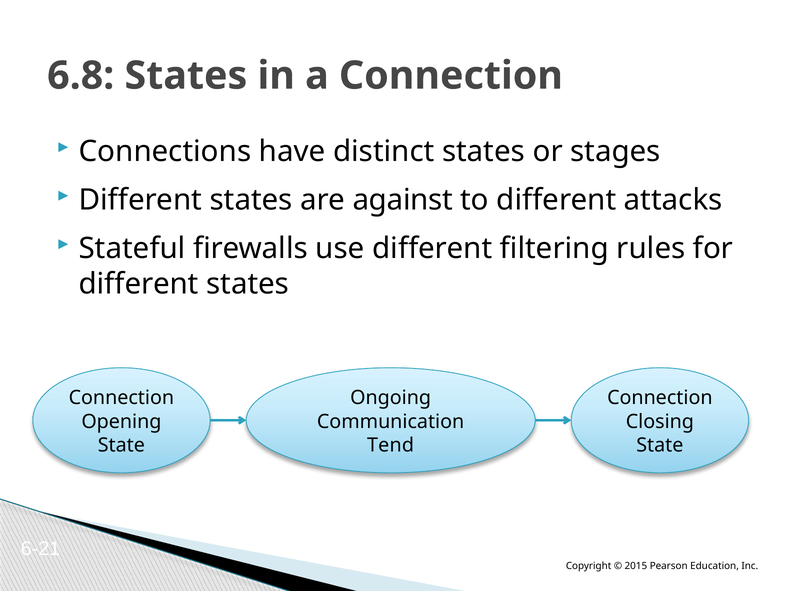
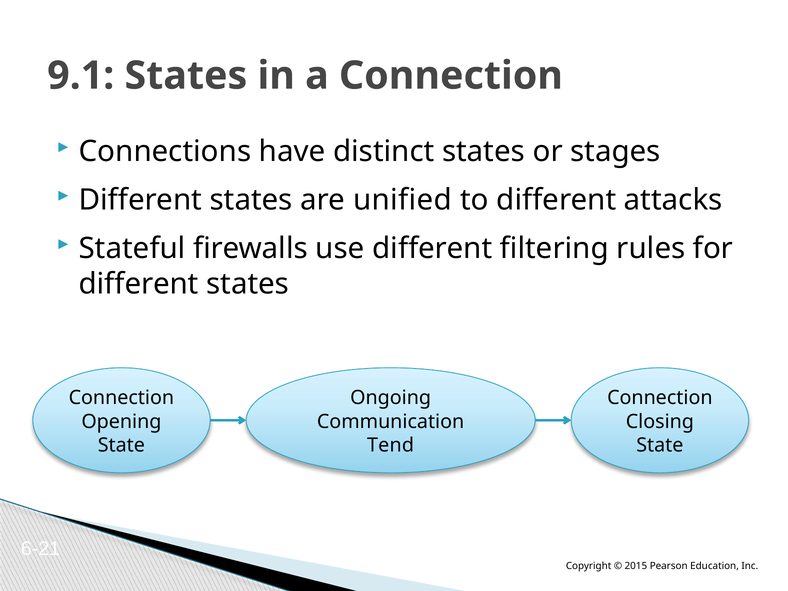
6.8: 6.8 -> 9.1
against: against -> unified
